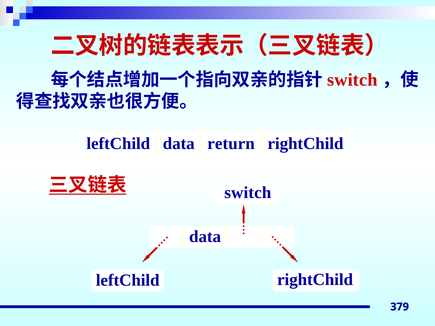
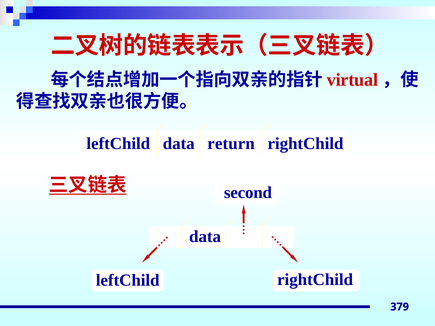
switch at (352, 80): switch -> virtual
switch at (248, 193): switch -> second
